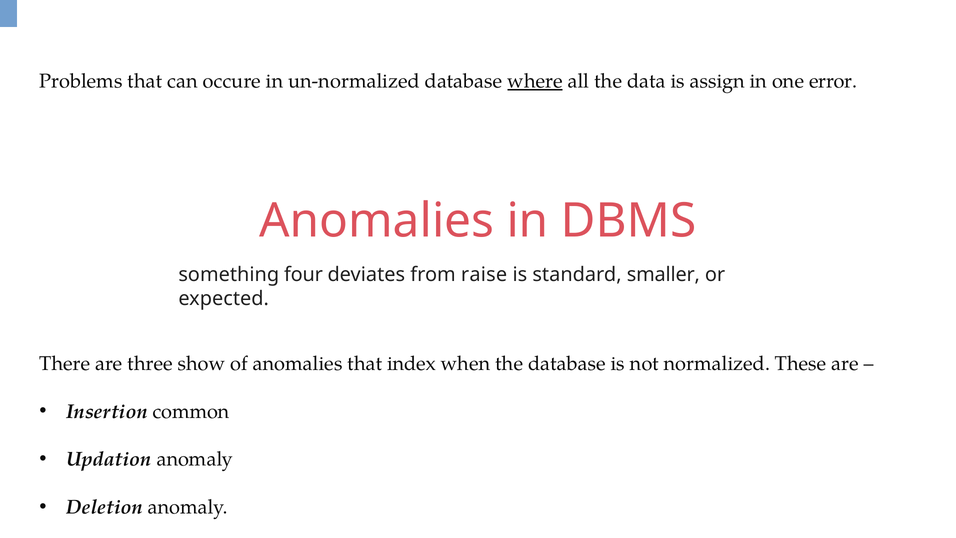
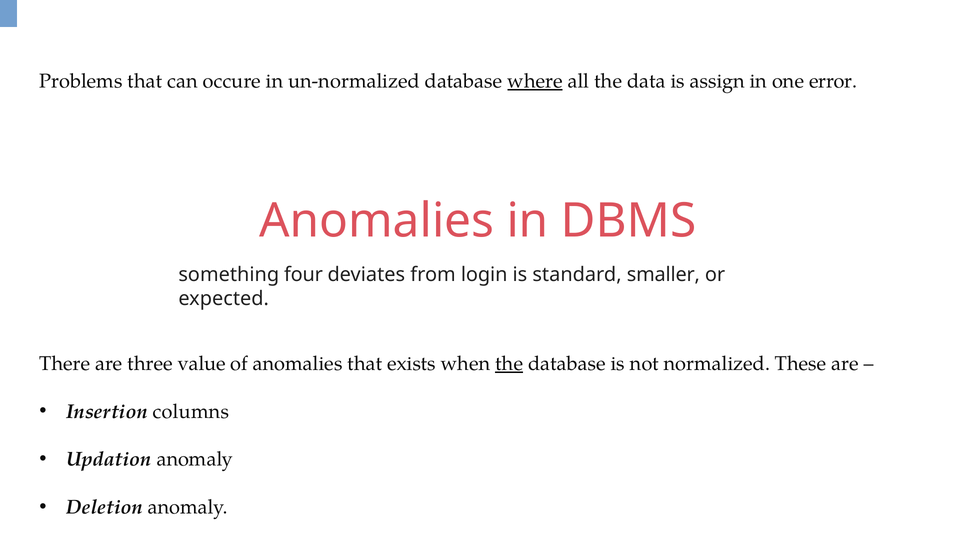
raise: raise -> login
show: show -> value
index: index -> exists
the at (509, 363) underline: none -> present
common: common -> columns
